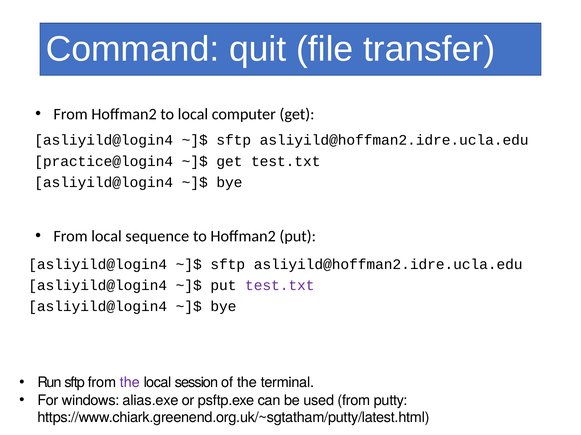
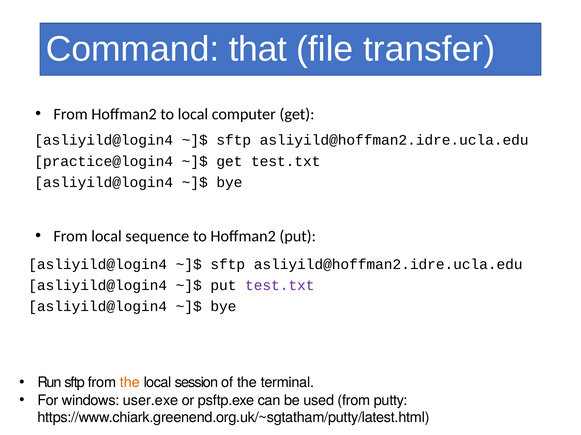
quit: quit -> that
the at (130, 383) colour: purple -> orange
alias.exe: alias.exe -> user.exe
